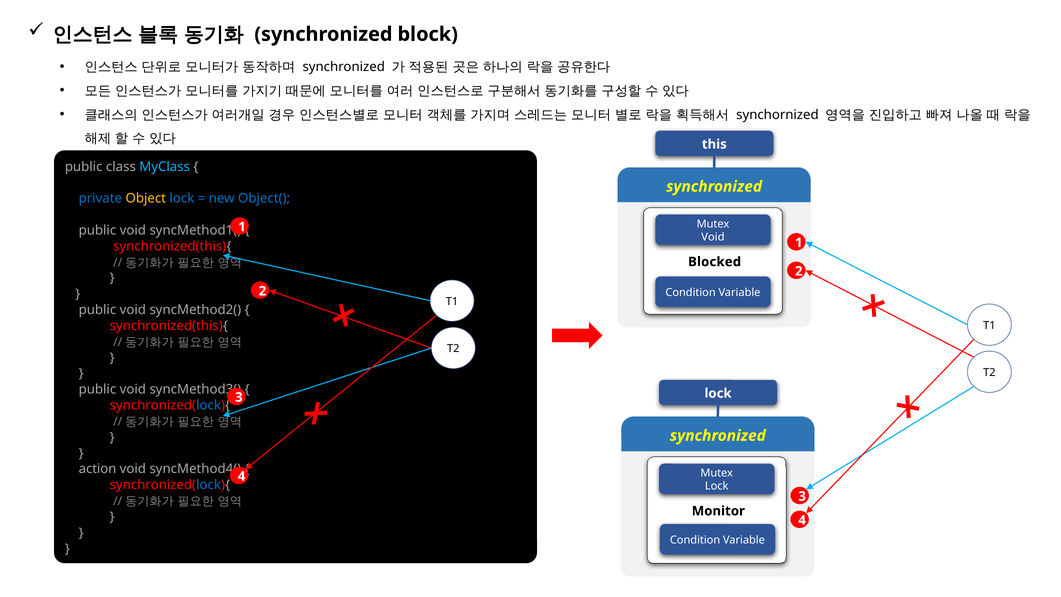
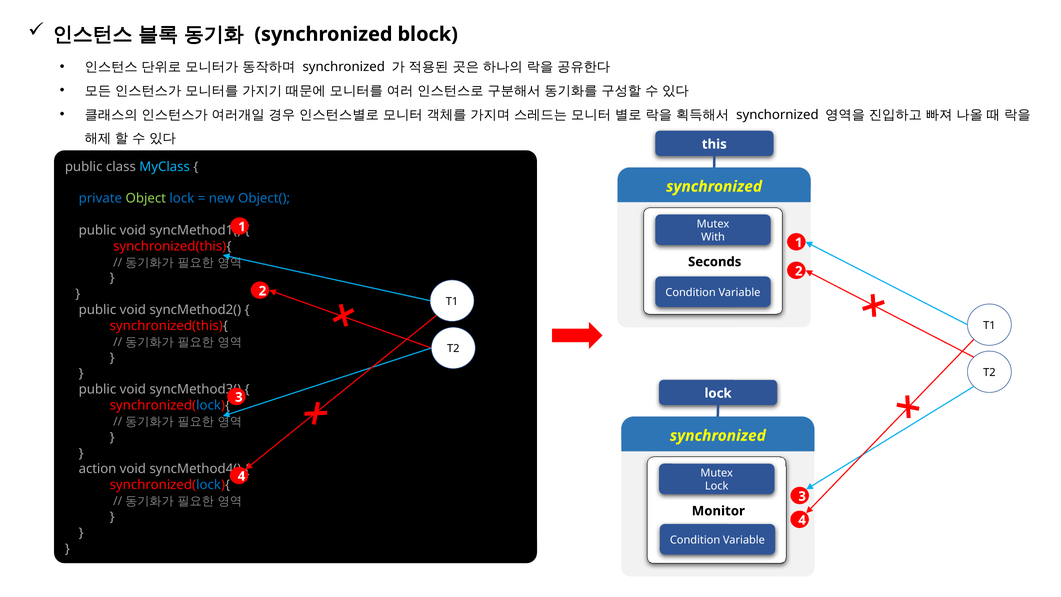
Object colour: yellow -> light green
Void at (713, 237): Void -> With
Blocked: Blocked -> Seconds
